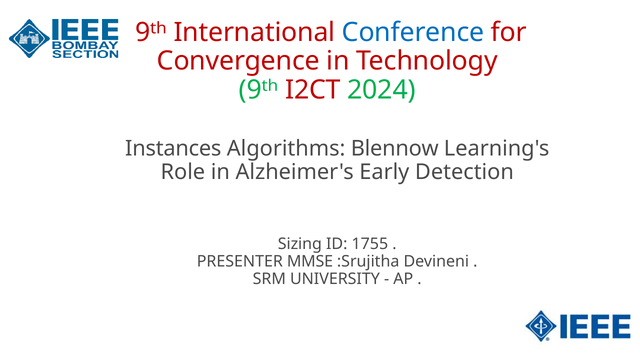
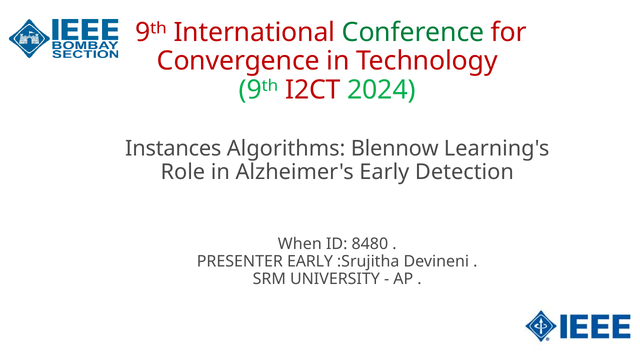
Conference colour: blue -> green
Sizing: Sizing -> When
1755: 1755 -> 8480
PRESENTER MMSE: MMSE -> EARLY
